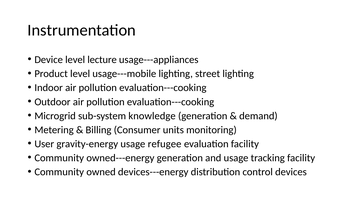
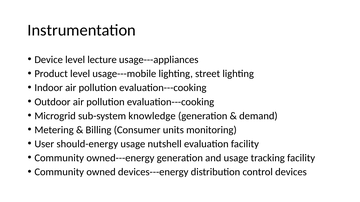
gravity-energy: gravity-energy -> should-energy
refugee: refugee -> nutshell
